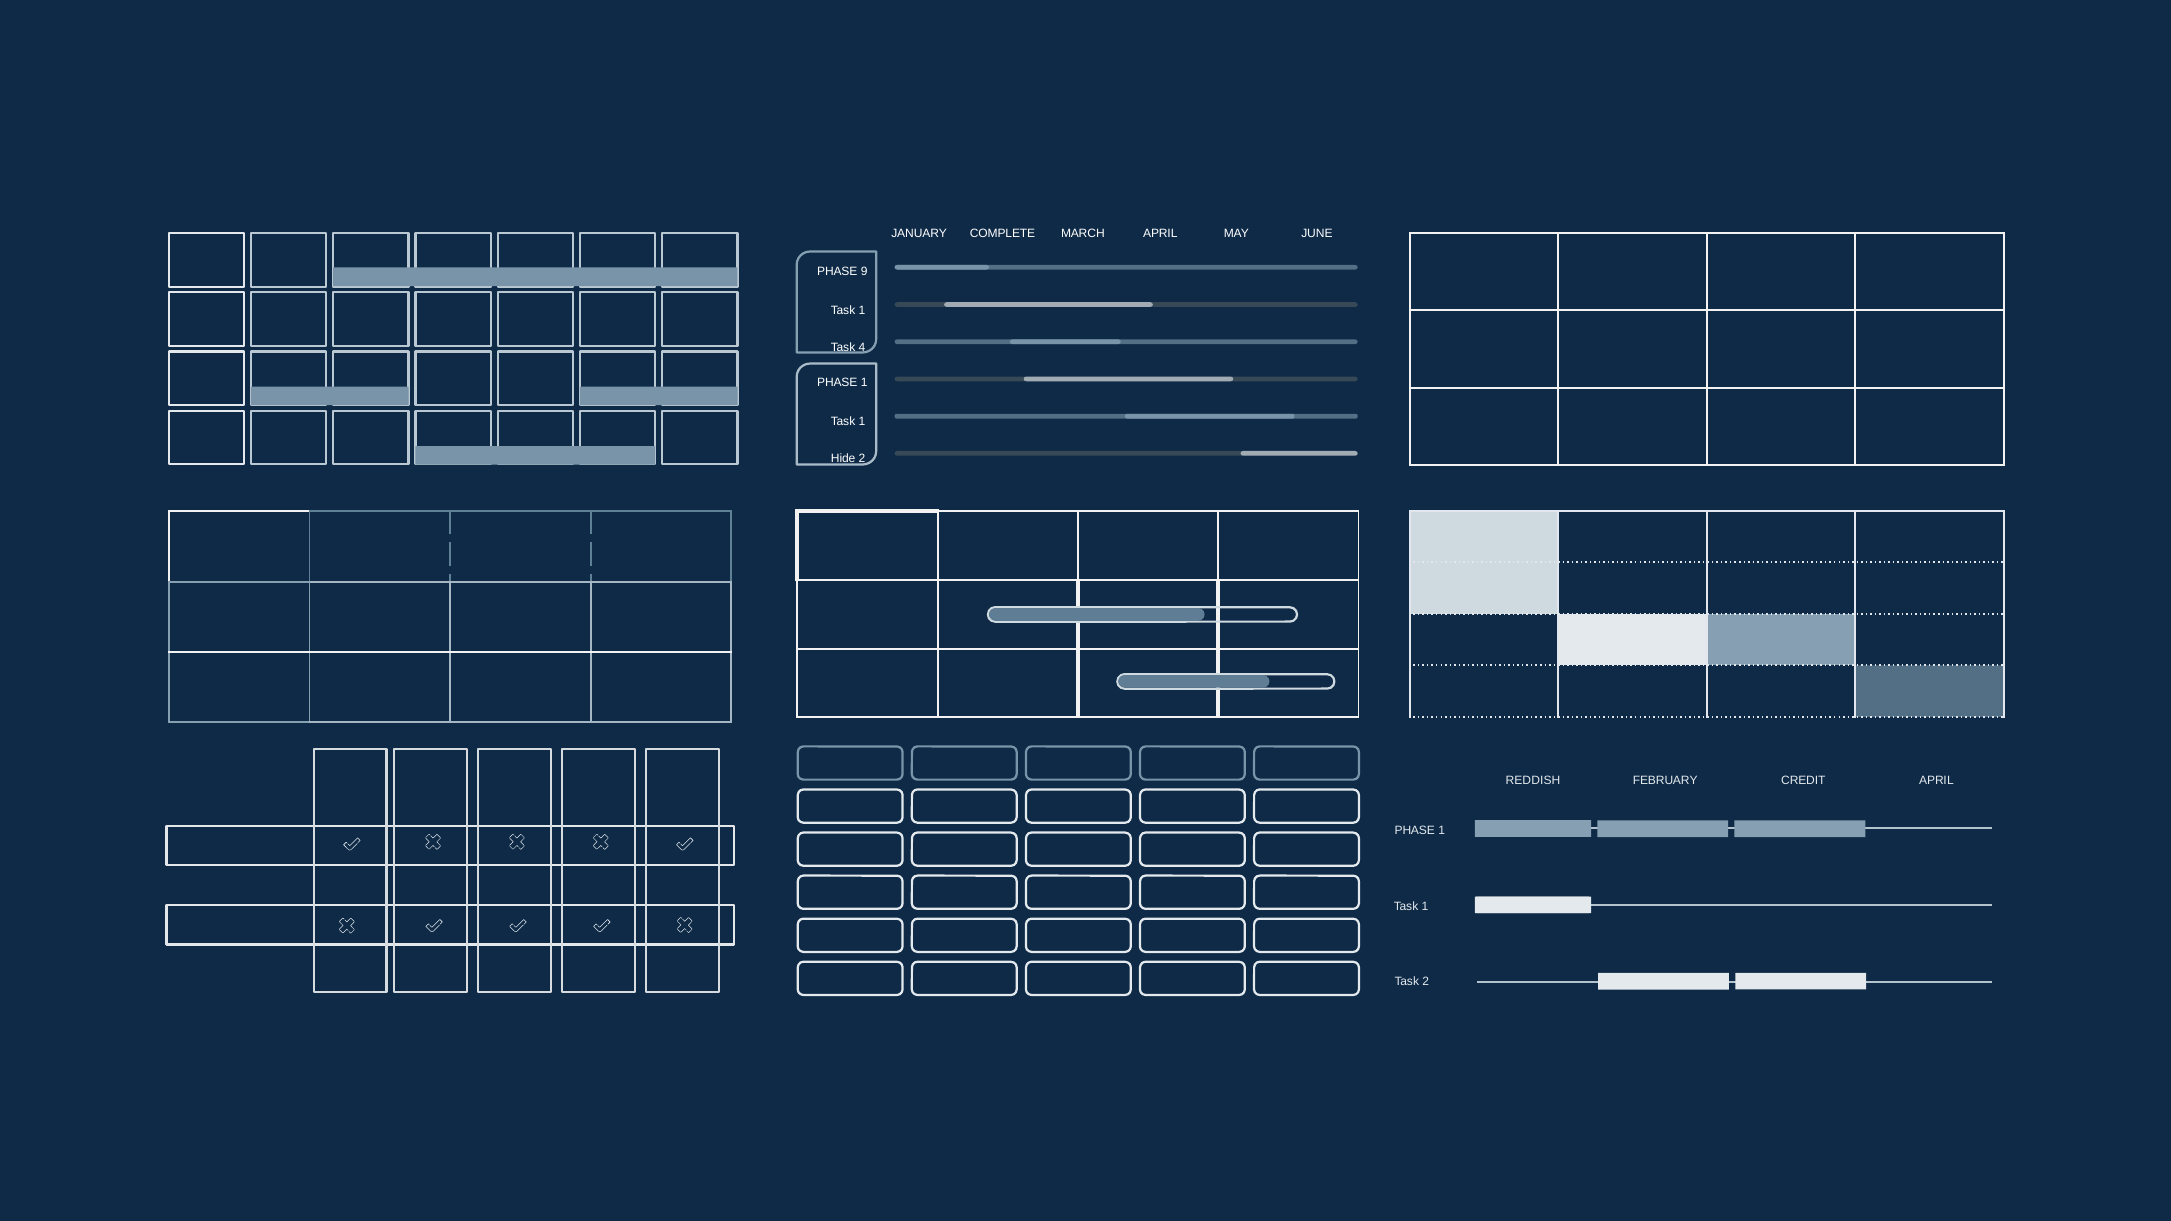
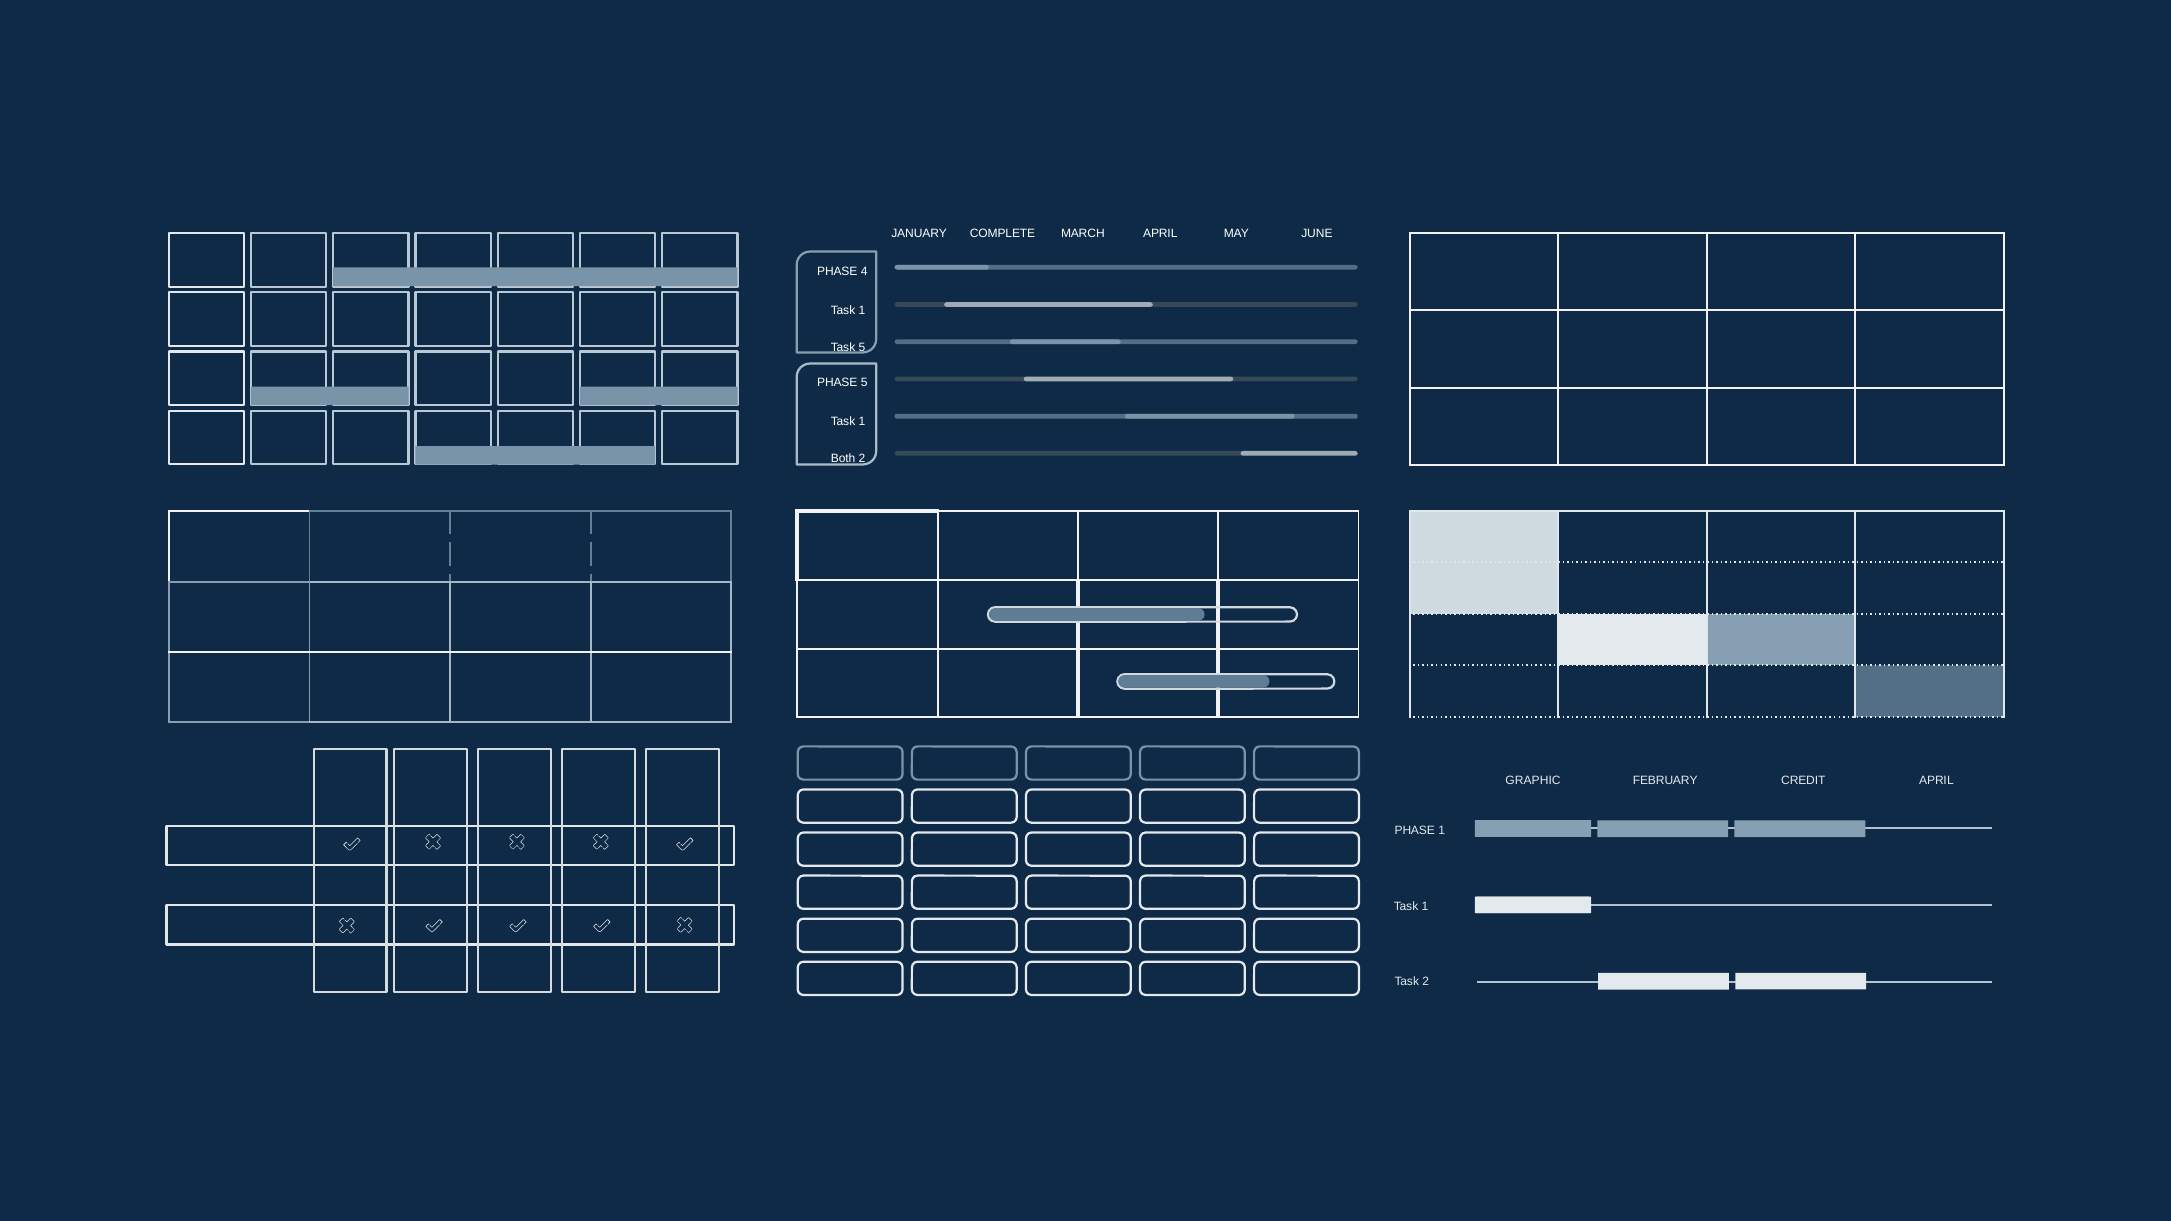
9: 9 -> 4
Task 4: 4 -> 5
1 at (864, 382): 1 -> 5
Hide: Hide -> Both
REDDISH: REDDISH -> GRAPHIC
